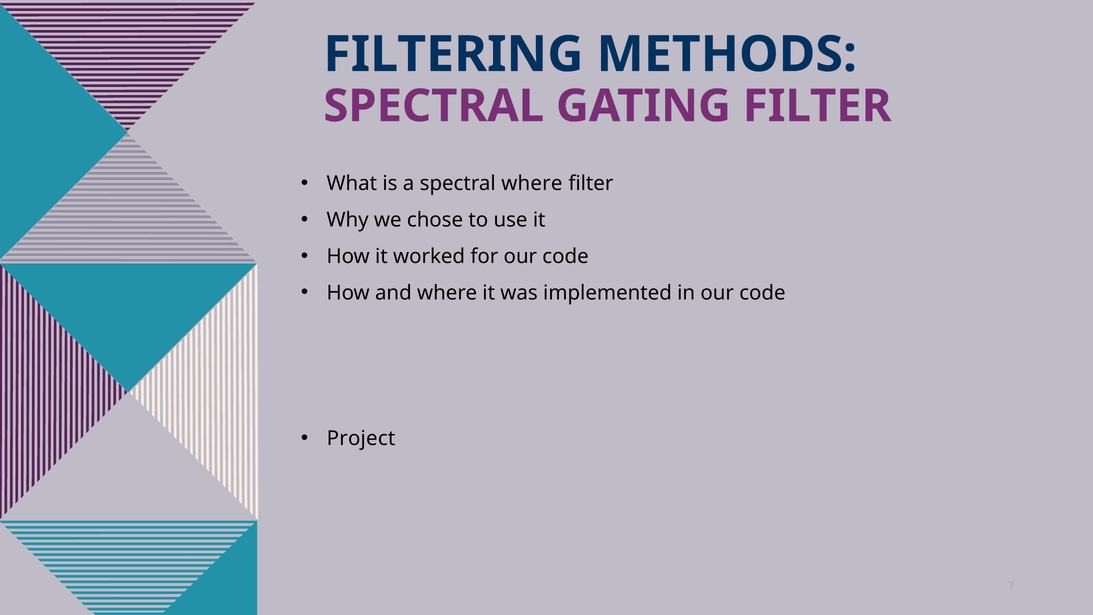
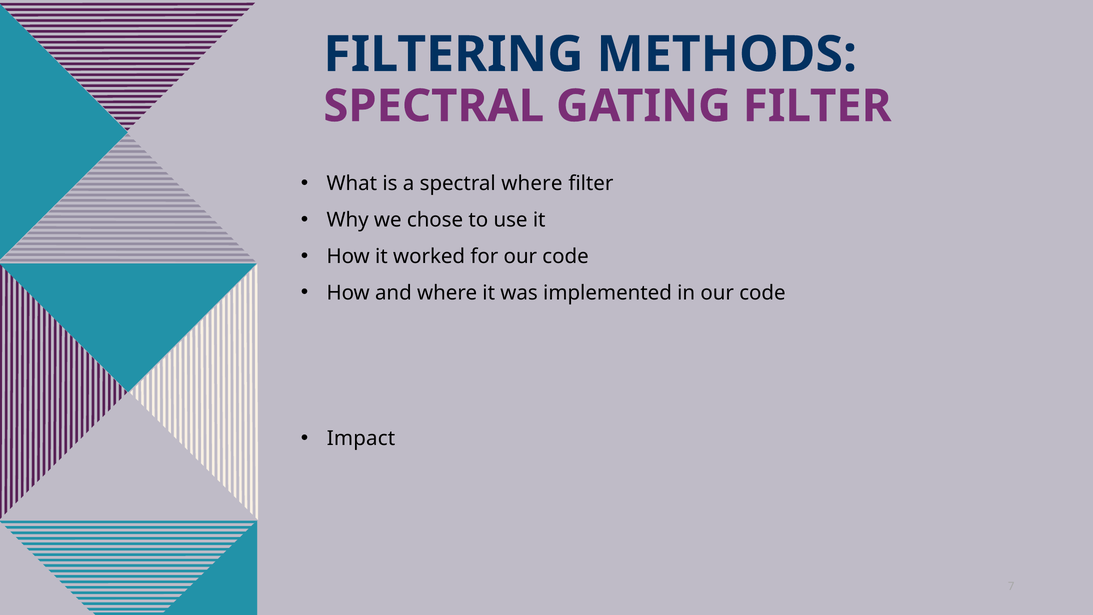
Project: Project -> Impact
